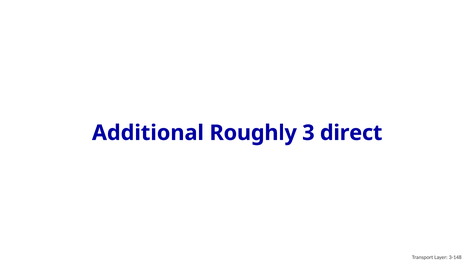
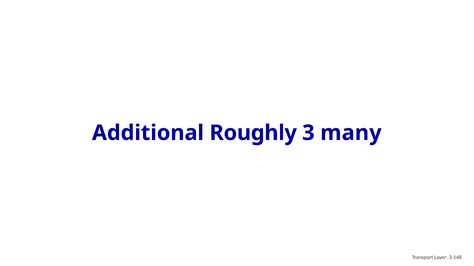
direct: direct -> many
